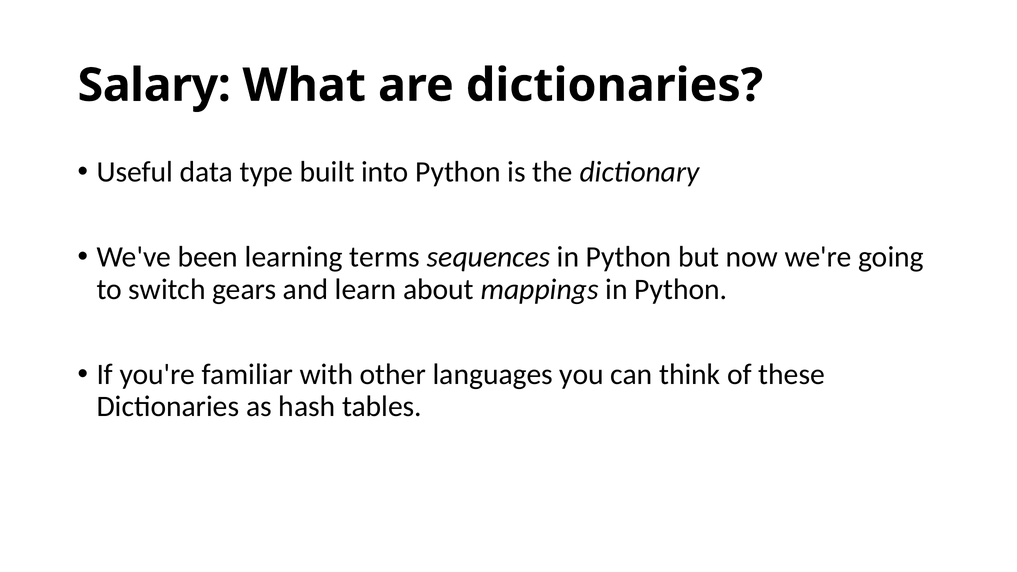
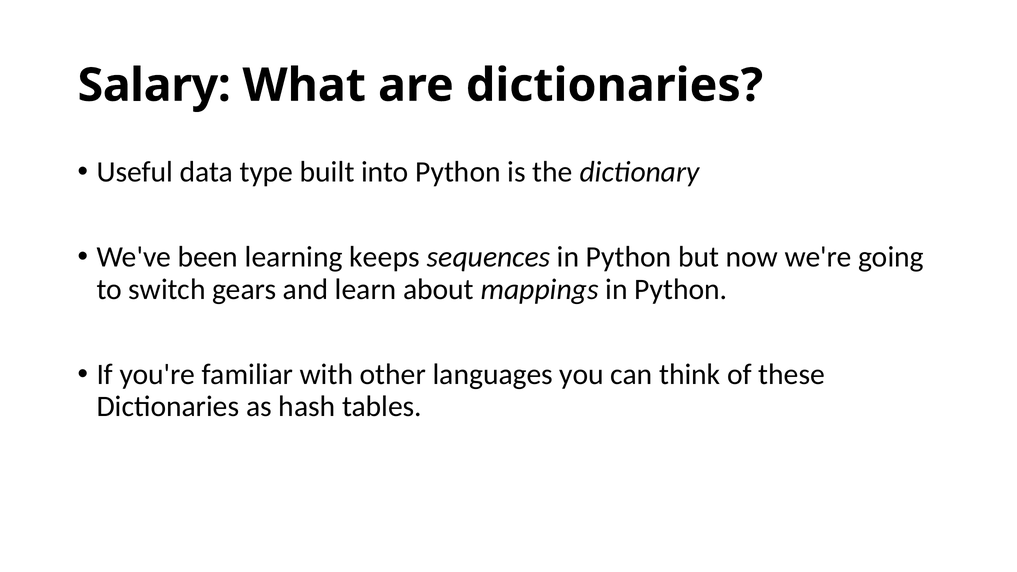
terms: terms -> keeps
